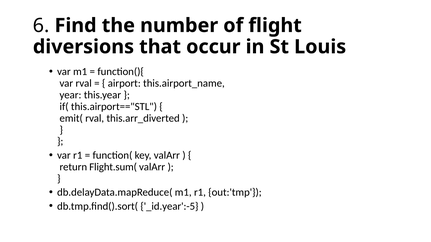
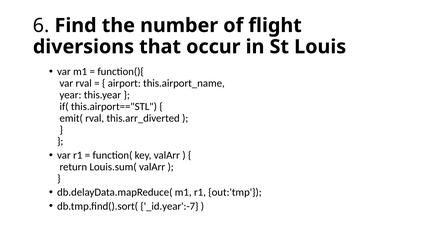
Flight.sum(: Flight.sum( -> Louis.sum(
_id.year':-5: _id.year':-5 -> _id.year':-7
